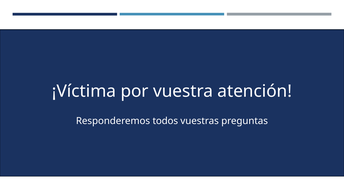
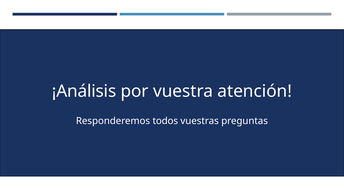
¡Víctima: ¡Víctima -> ¡Análisis
